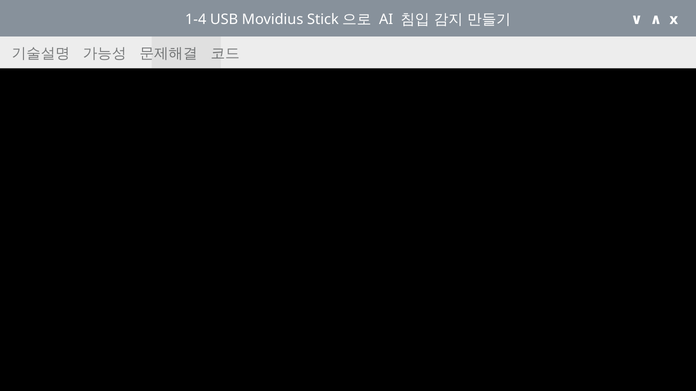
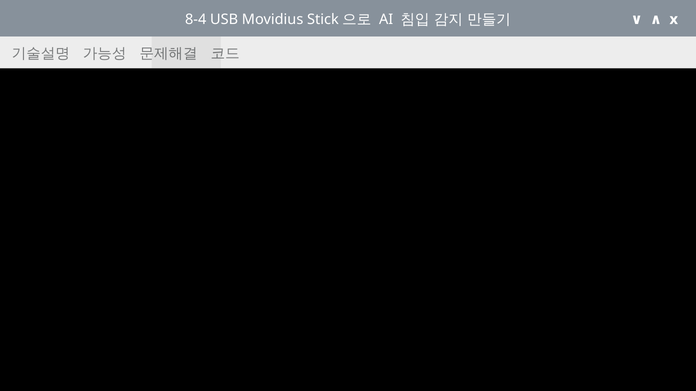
1-4: 1-4 -> 8-4
